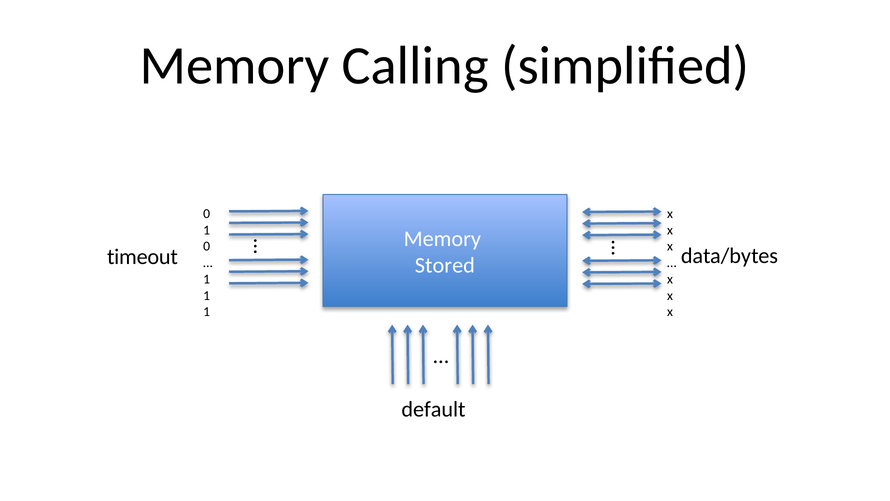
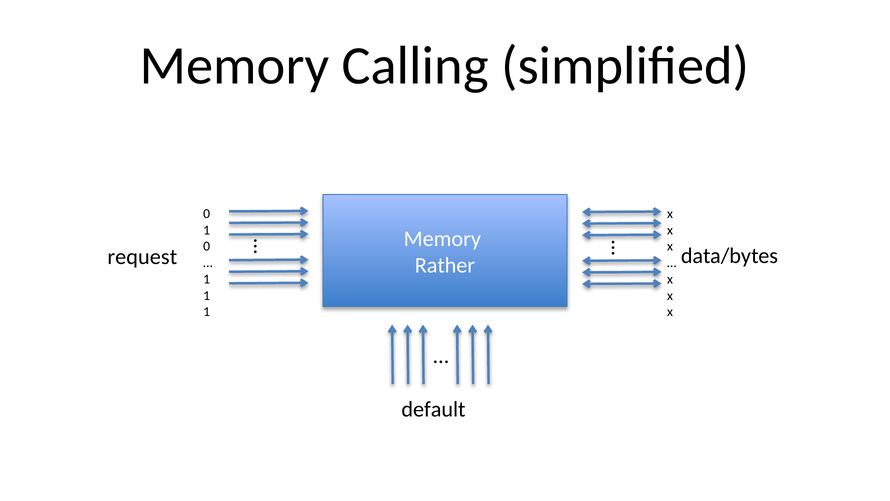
timeout: timeout -> request
Stored: Stored -> Rather
